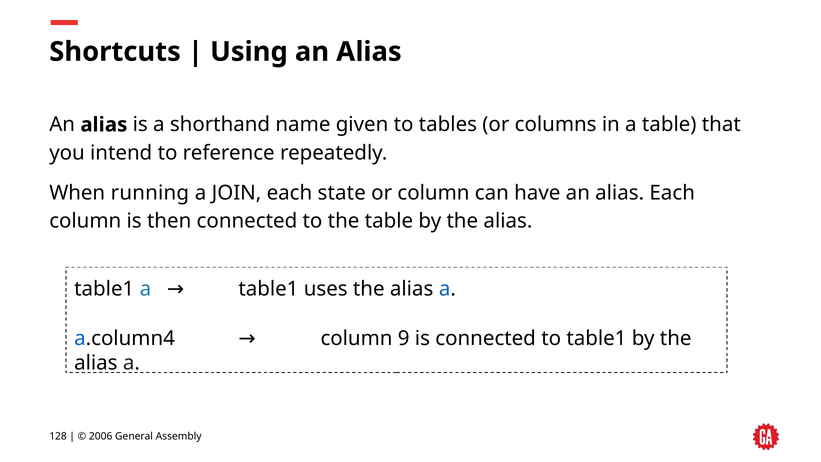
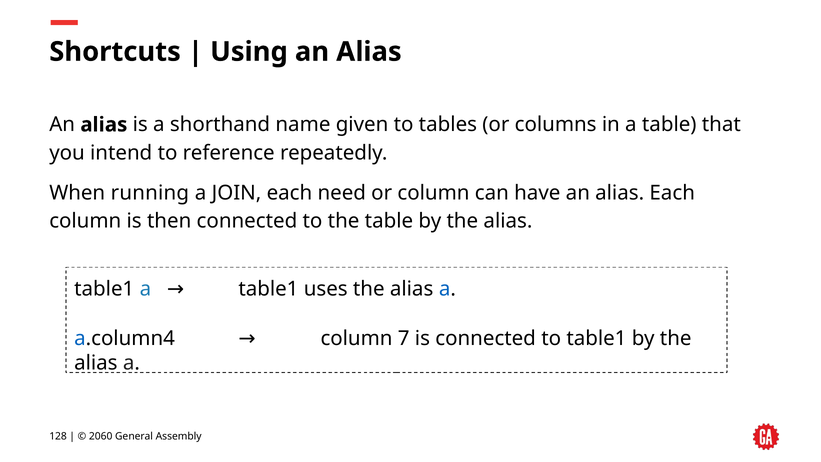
state: state -> need
9: 9 -> 7
2006: 2006 -> 2060
